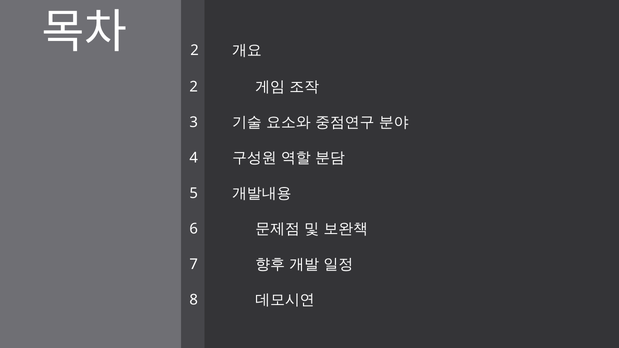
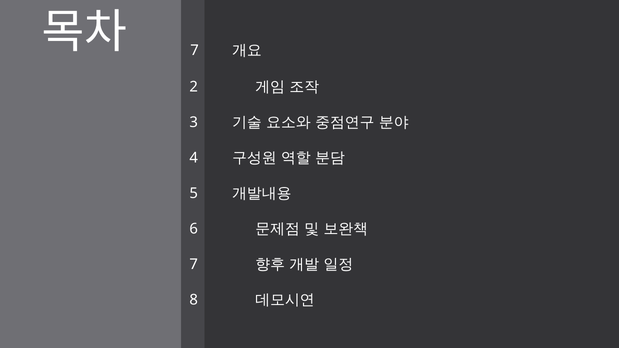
2 at (195, 50): 2 -> 7
